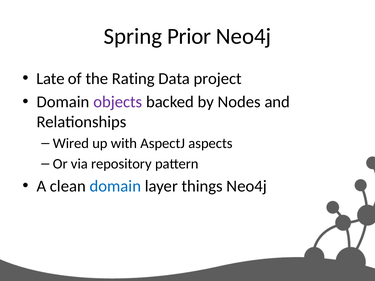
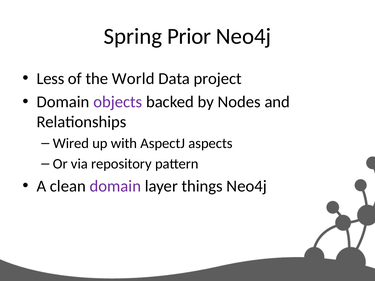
Late: Late -> Less
Rating: Rating -> World
domain at (115, 186) colour: blue -> purple
